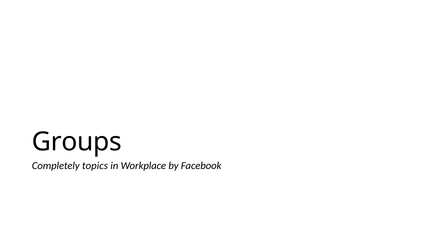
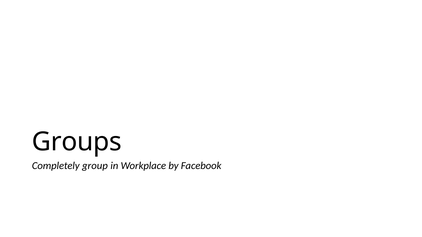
topics: topics -> group
